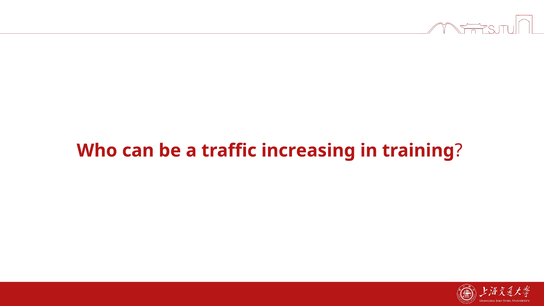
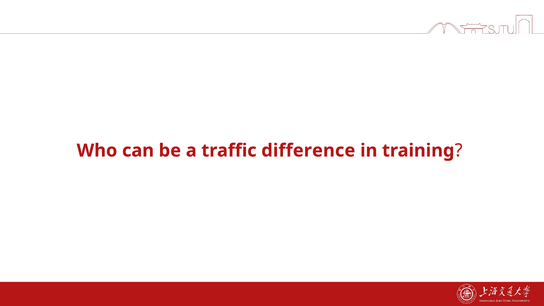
increasing: increasing -> difference
